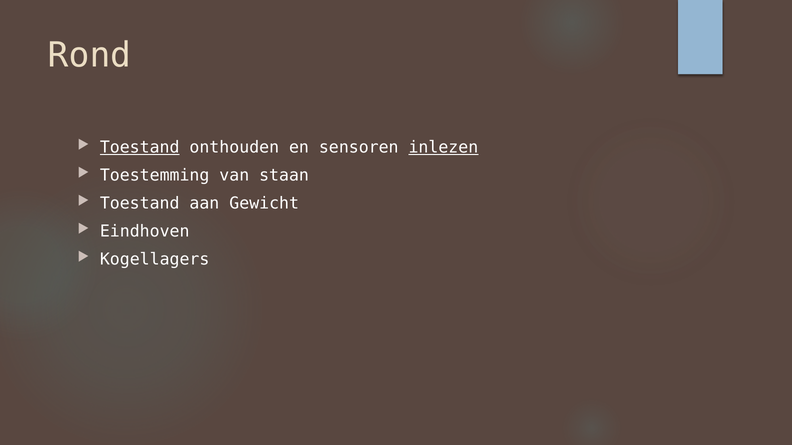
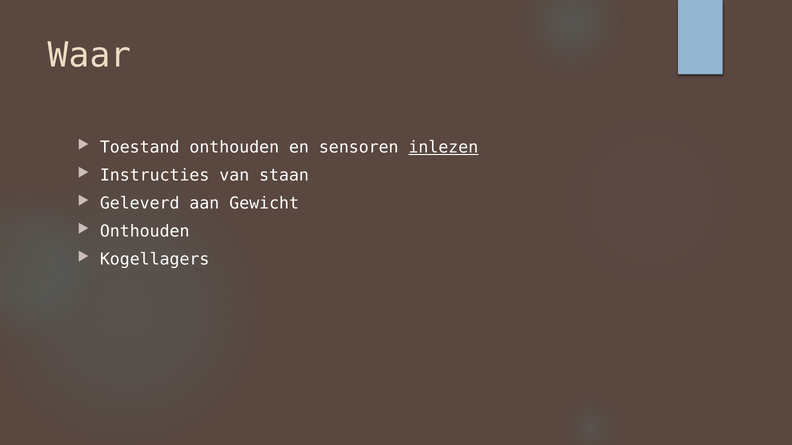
Rond: Rond -> Waar
Toestand at (140, 147) underline: present -> none
Toestemming: Toestemming -> Instructies
Toestand at (140, 204): Toestand -> Geleverd
Eindhoven at (145, 232): Eindhoven -> Onthouden
